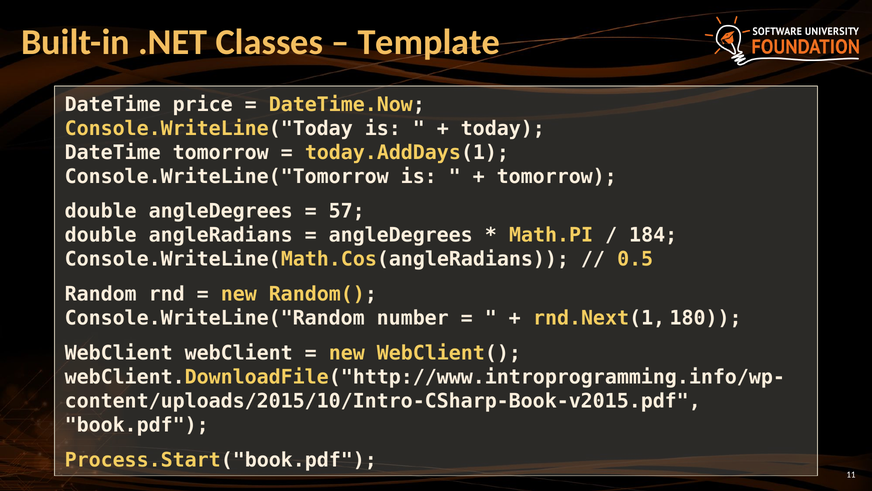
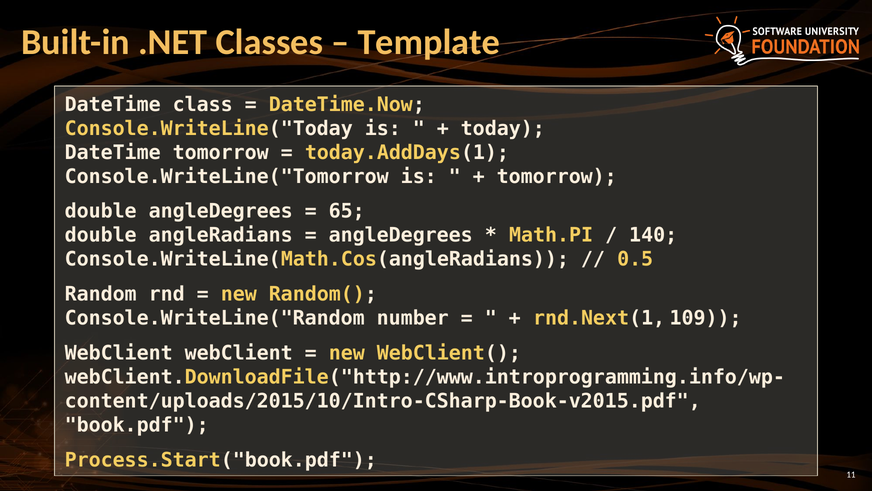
price: price -> class
57: 57 -> 65
184: 184 -> 140
180: 180 -> 109
